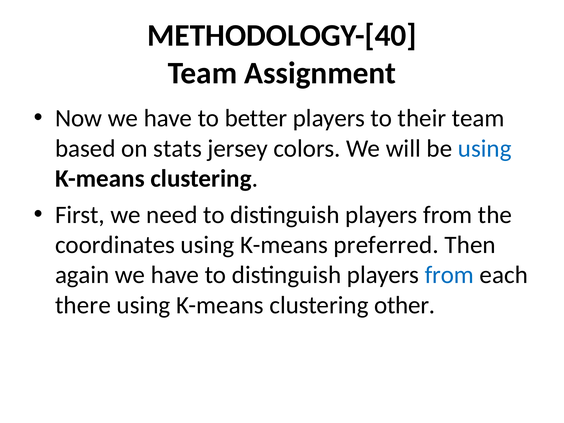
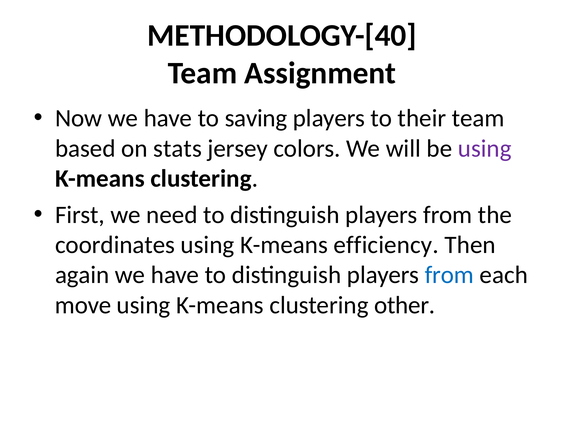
better: better -> saving
using at (485, 148) colour: blue -> purple
preferred: preferred -> efficiency
there: there -> move
